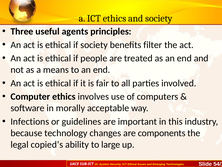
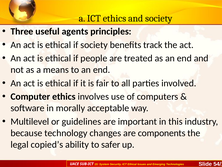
filter: filter -> track
Infections: Infections -> Multilevel
large: large -> safer
